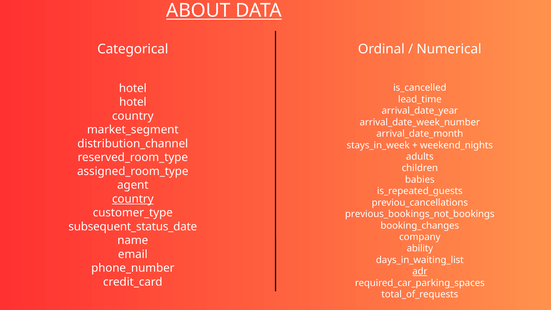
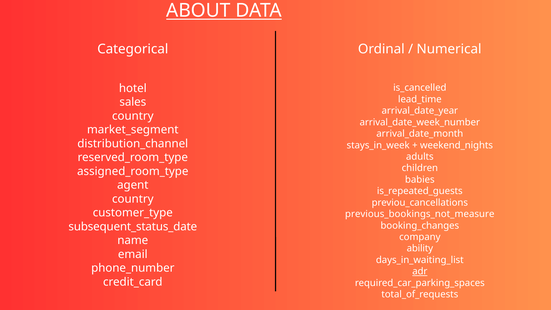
hotel at (133, 102): hotel -> sales
country at (133, 199) underline: present -> none
previous_bookings_not_bookings: previous_bookings_not_bookings -> previous_bookings_not_measure
